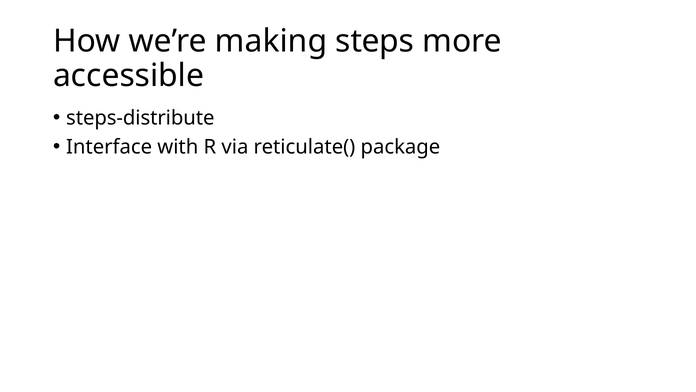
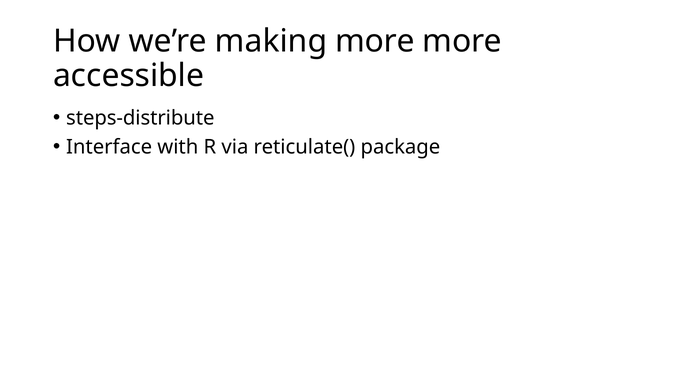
making steps: steps -> more
